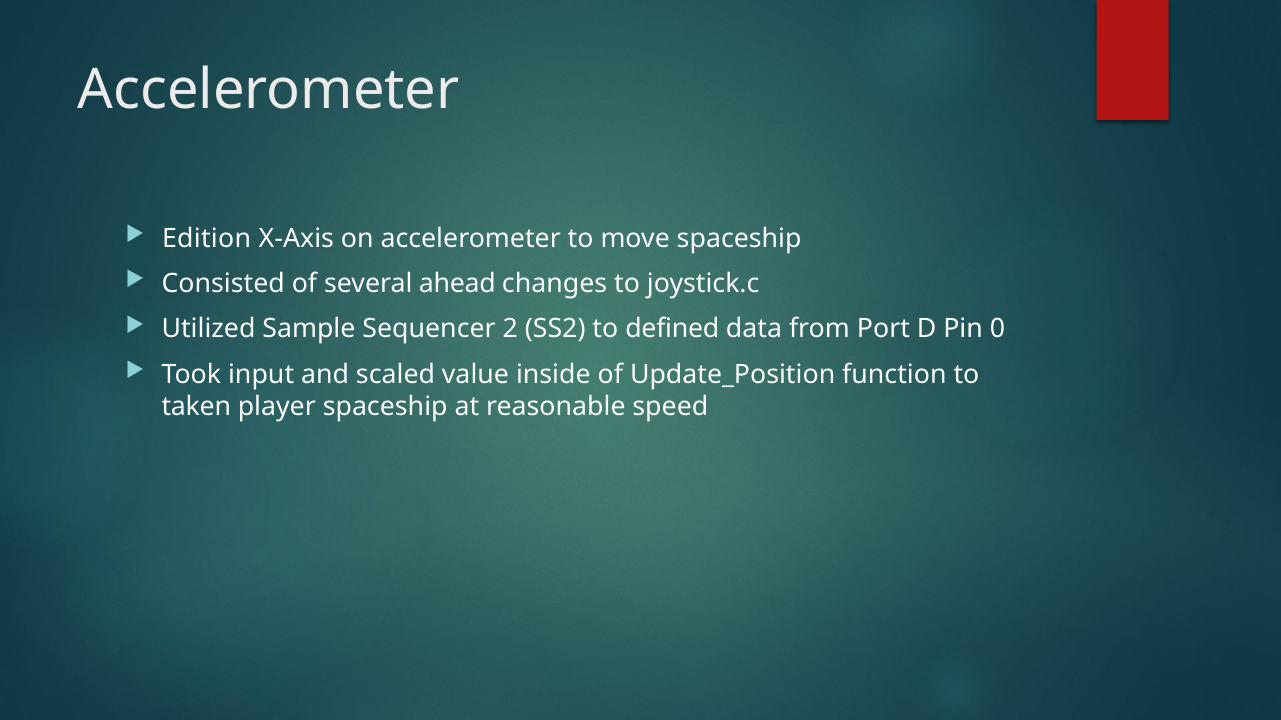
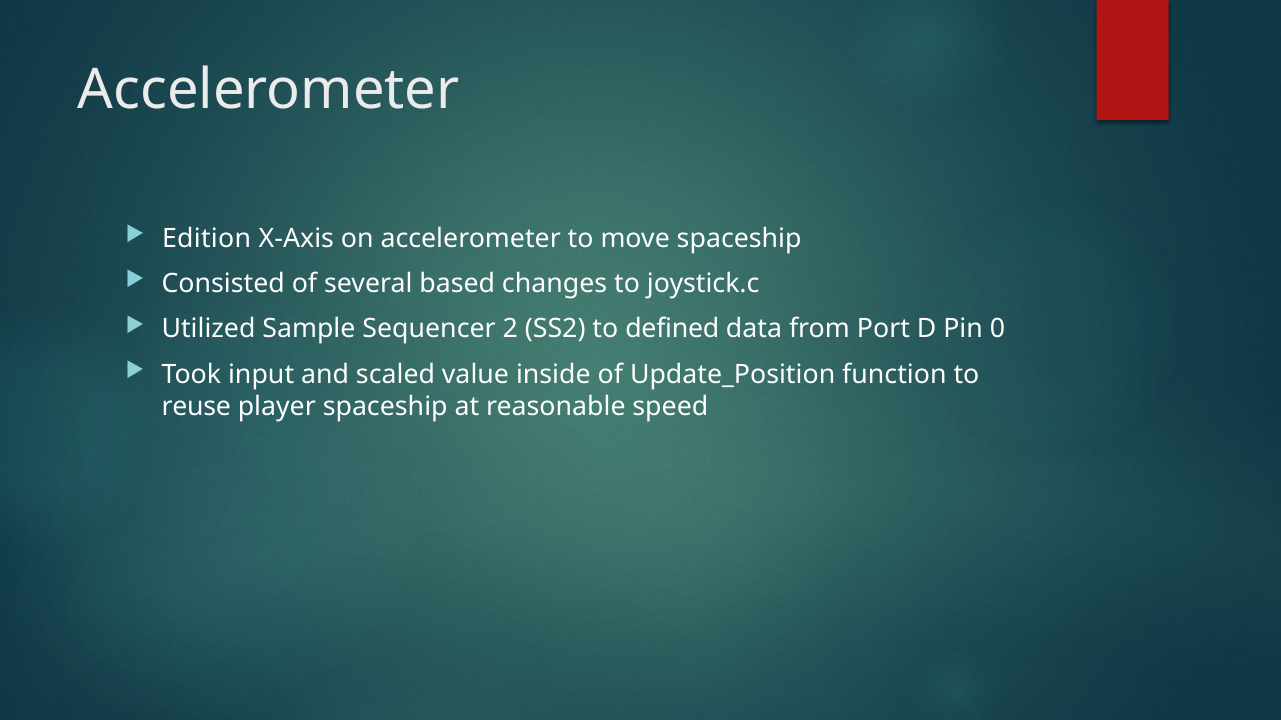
ahead: ahead -> based
taken: taken -> reuse
